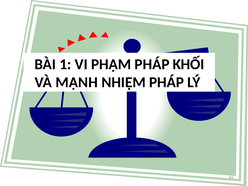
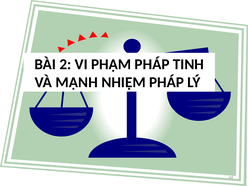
1: 1 -> 2
KHỐI: KHỐI -> TINH
